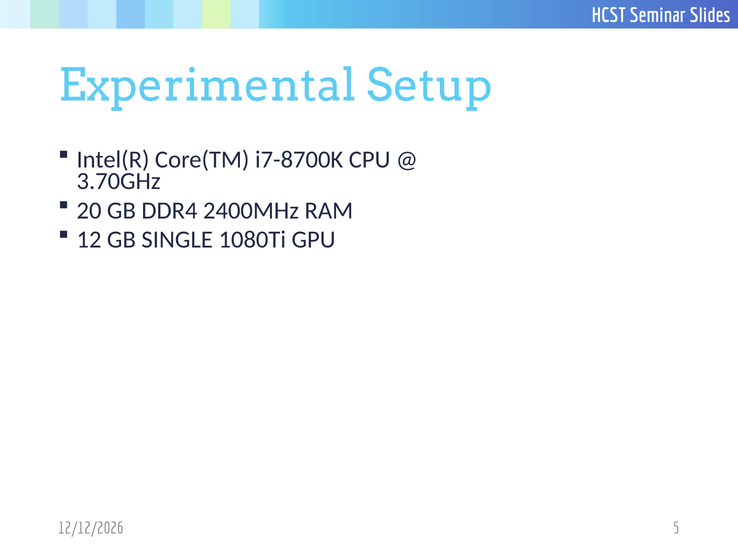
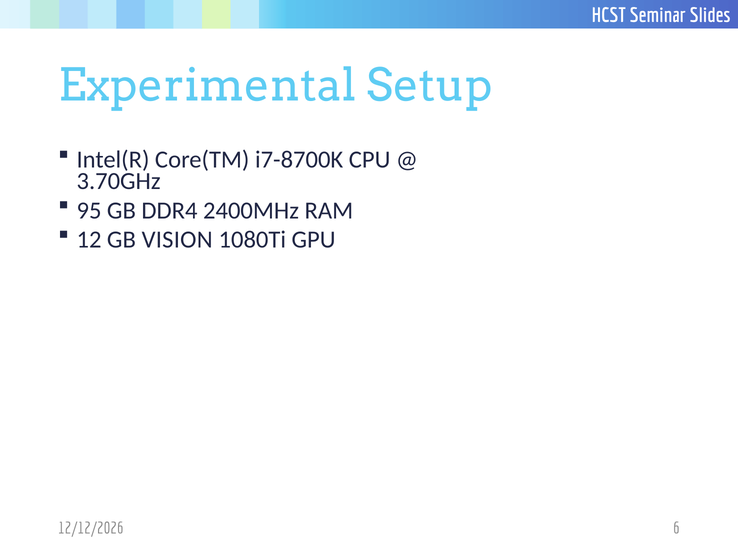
20: 20 -> 95
SINGLE: SINGLE -> VISION
5: 5 -> 6
